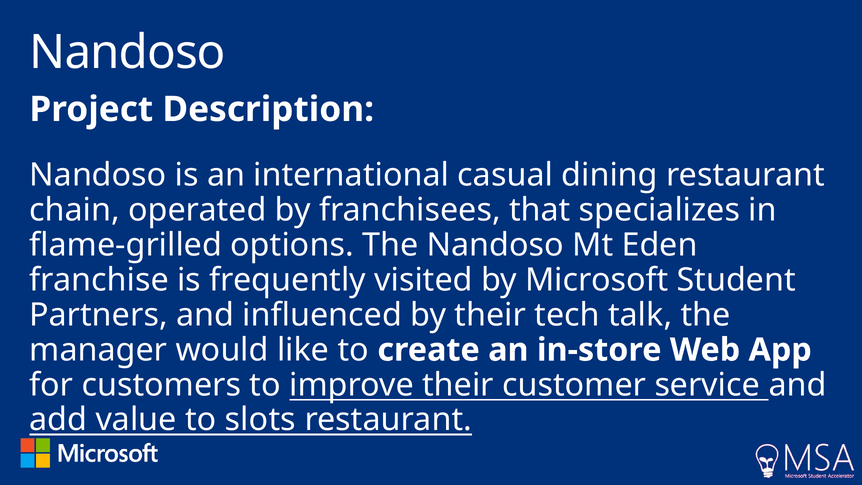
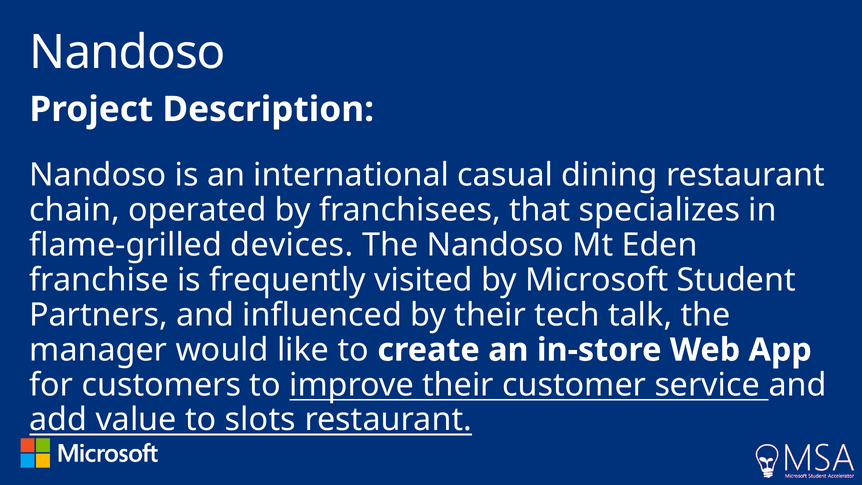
options: options -> devices
